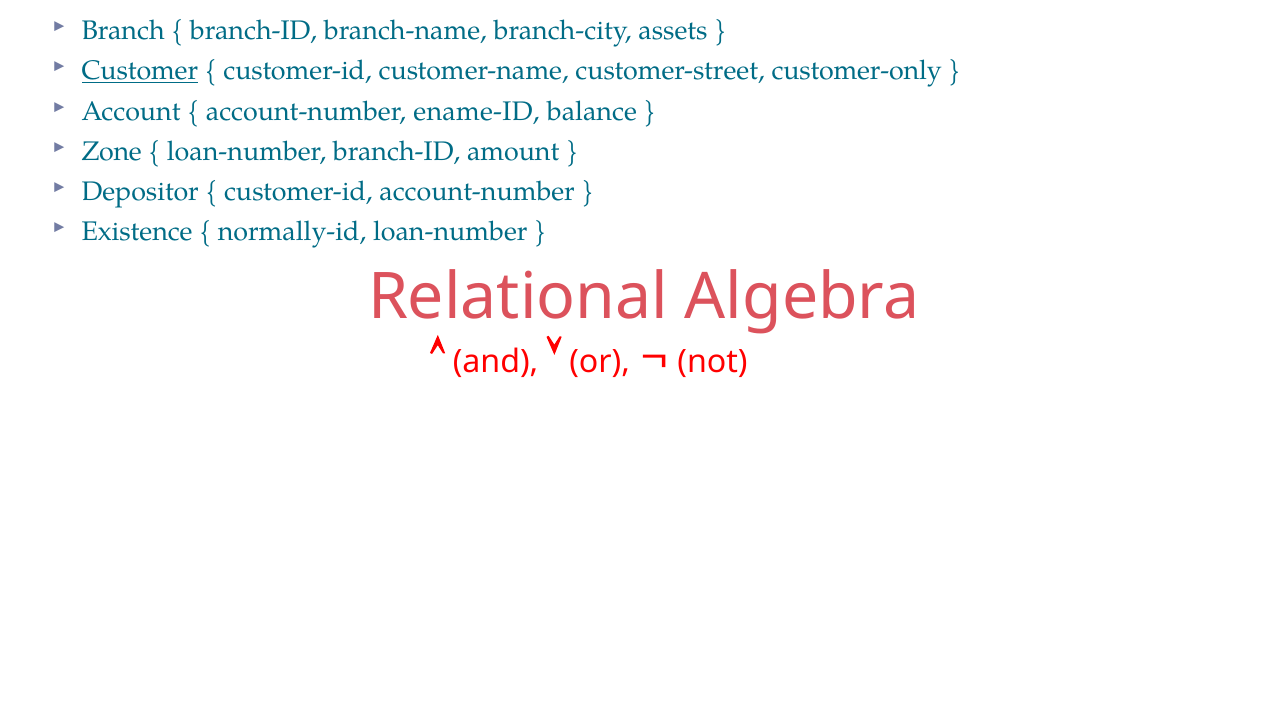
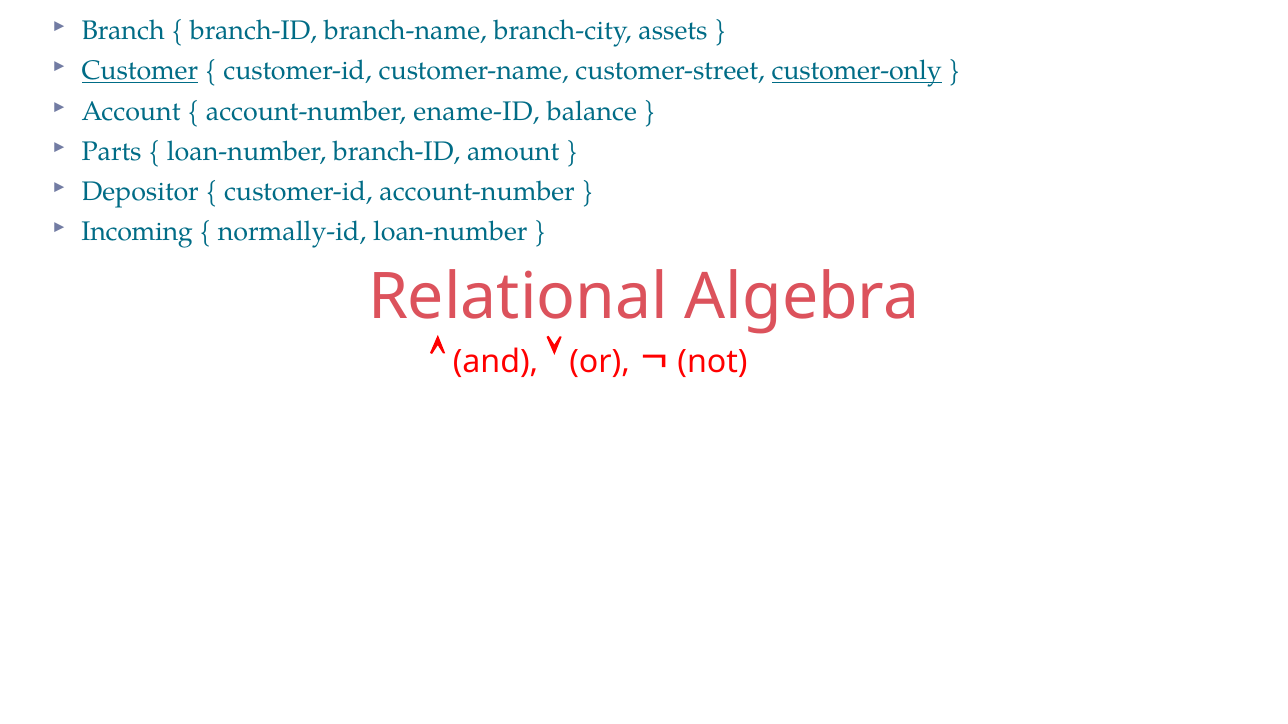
customer-only underline: none -> present
Zone: Zone -> Parts
Existence: Existence -> Incoming
